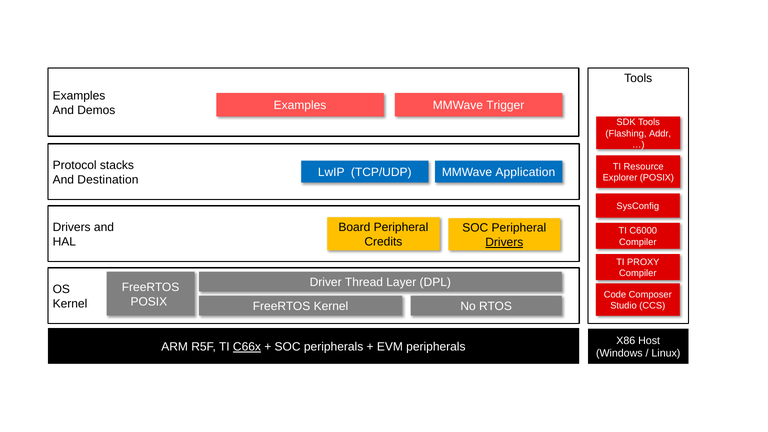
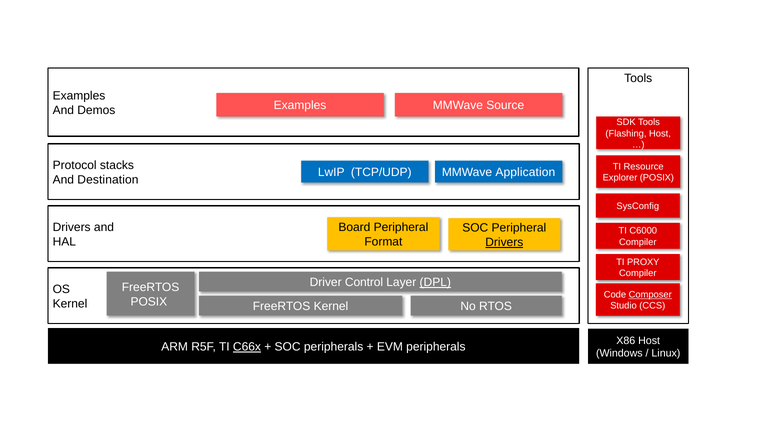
Trigger: Trigger -> Source
Flashing Addr: Addr -> Host
Credits: Credits -> Format
Thread: Thread -> Control
DPL underline: none -> present
Composer underline: none -> present
